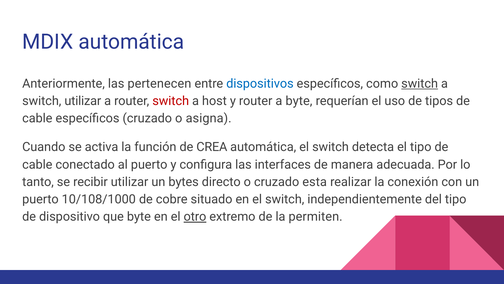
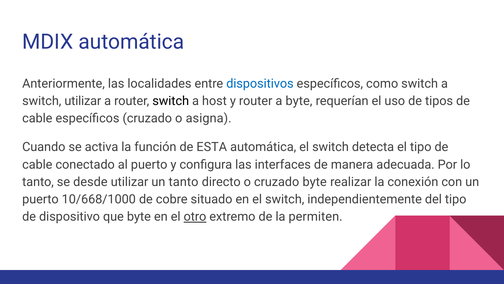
pertenecen: pertenecen -> localidades
switch at (420, 84) underline: present -> none
switch at (171, 101) colour: red -> black
CREA: CREA -> ESTA
recibir: recibir -> desde
un bytes: bytes -> tanto
cruzado esta: esta -> byte
10/108/1000: 10/108/1000 -> 10/668/1000
